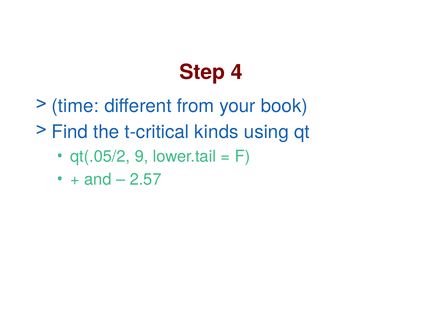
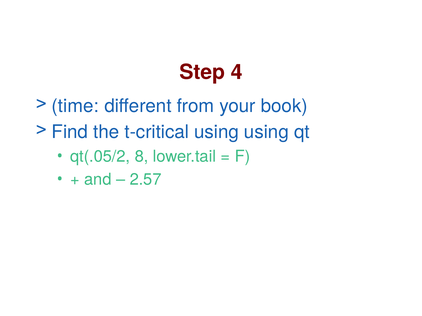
t-critical kinds: kinds -> using
9: 9 -> 8
